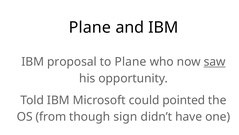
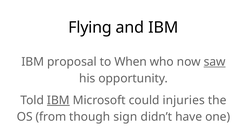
Plane at (90, 27): Plane -> Flying
to Plane: Plane -> When
IBM at (58, 100) underline: none -> present
pointed: pointed -> injuries
